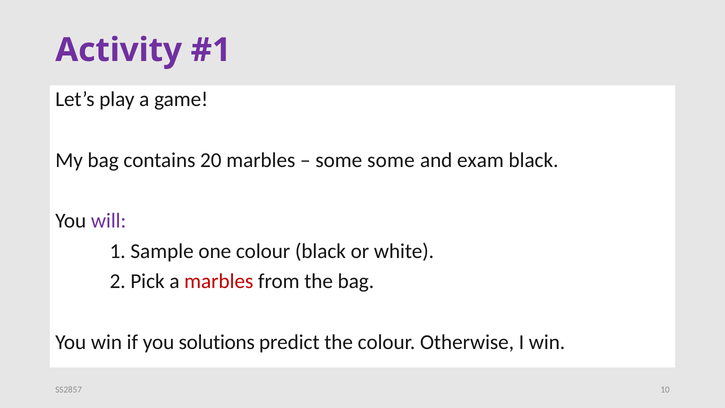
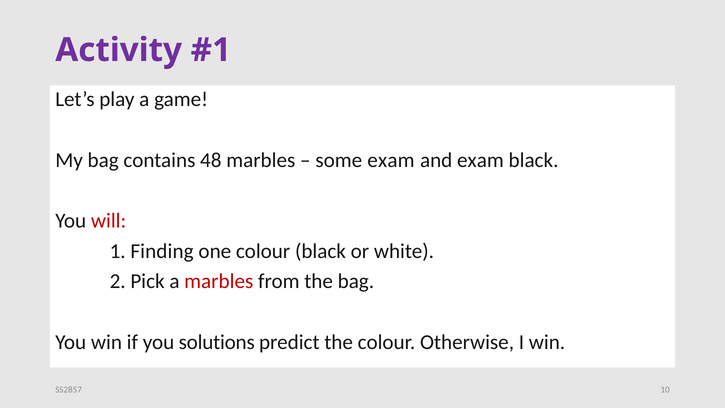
20: 20 -> 48
some some: some -> exam
will colour: purple -> red
Sample: Sample -> Finding
